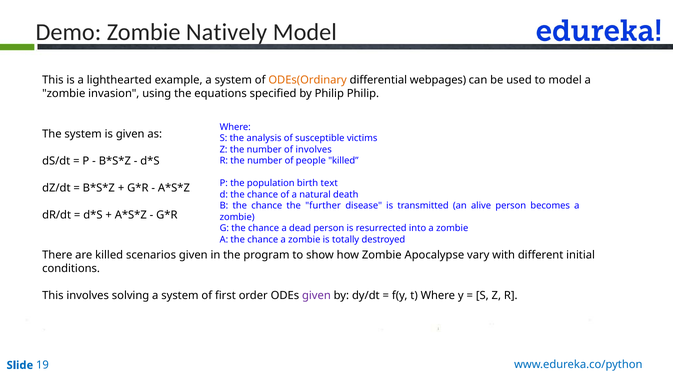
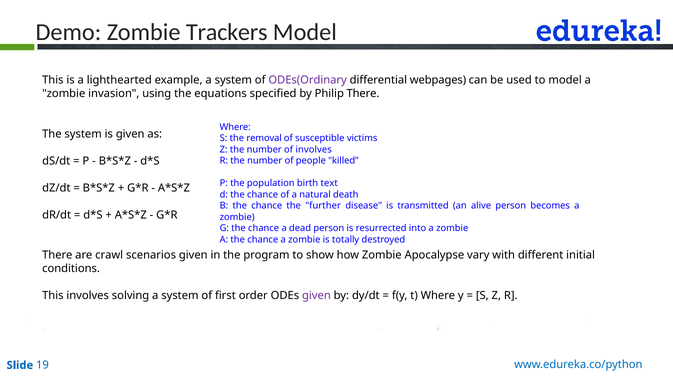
Natively: Natively -> Trackers
ODEs(Ordinary colour: orange -> purple
Philip Philip: Philip -> There
analysis: analysis -> removal
are killed: killed -> crawl
